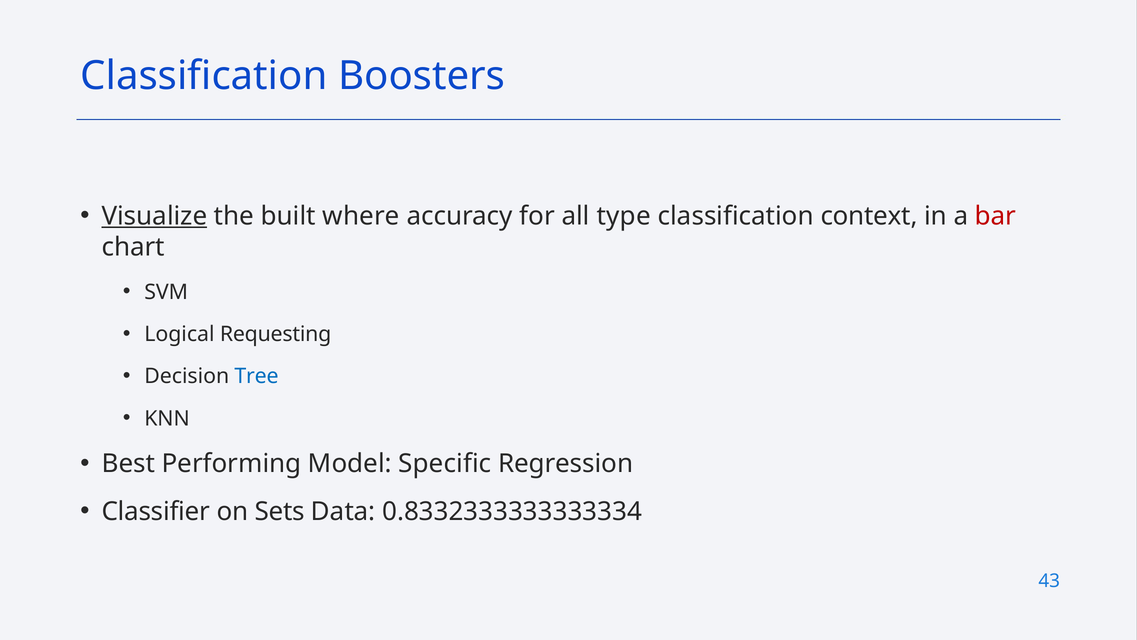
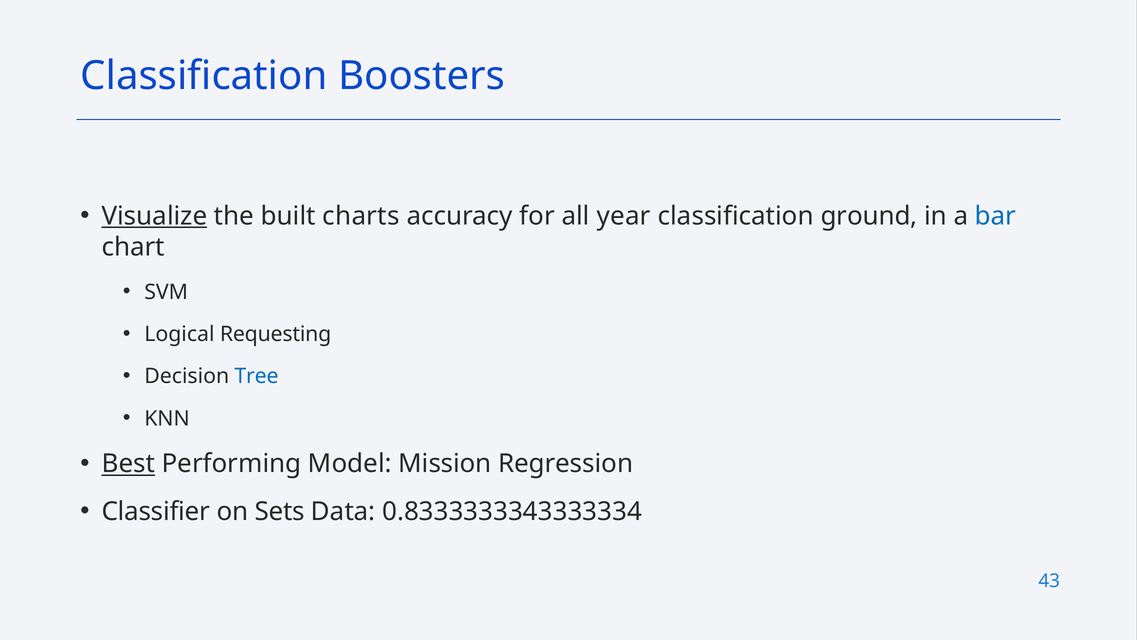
where: where -> charts
type: type -> year
context: context -> ground
bar colour: red -> blue
Best underline: none -> present
Specific: Specific -> Mission
0.8332333333333334: 0.8332333333333334 -> 0.8333333343333334
